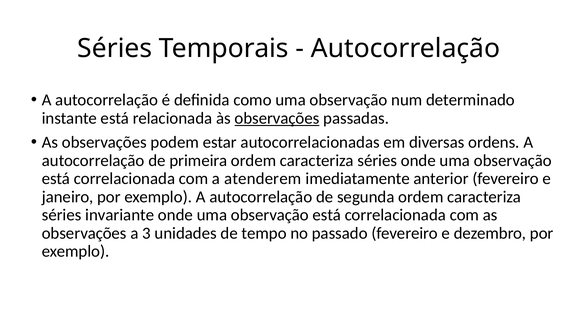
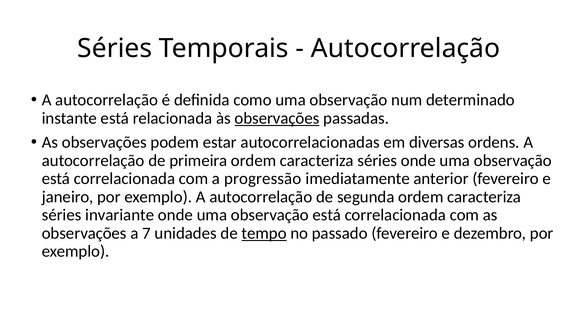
atenderem: atenderem -> progressão
3: 3 -> 7
tempo underline: none -> present
